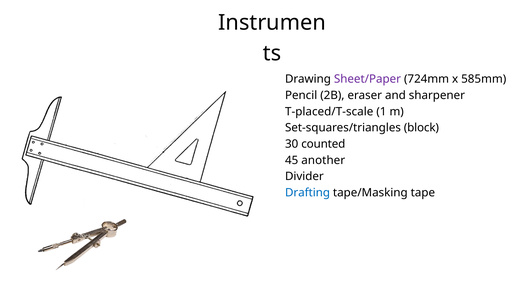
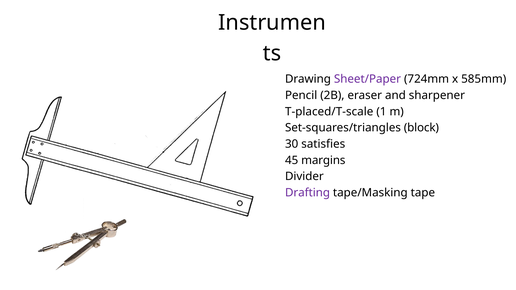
counted: counted -> satisfies
another: another -> margins
Drafting colour: blue -> purple
